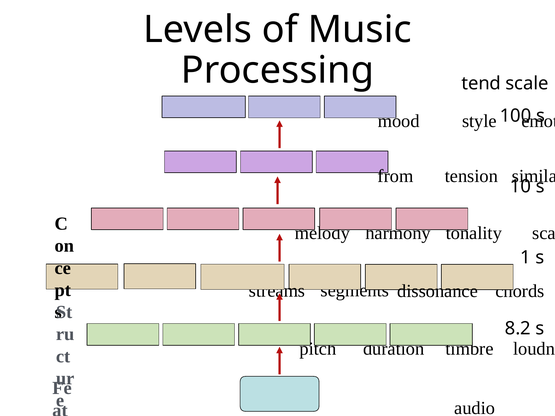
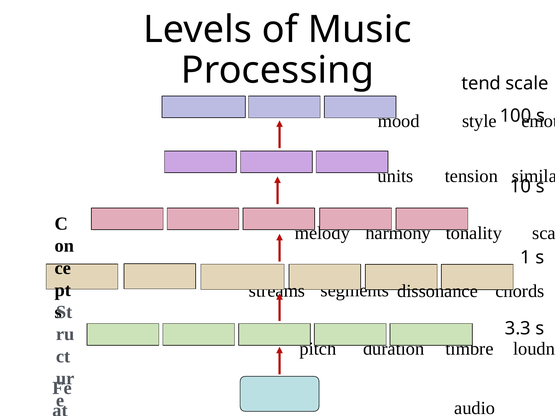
from: from -> units
8.2: 8.2 -> 3.3
